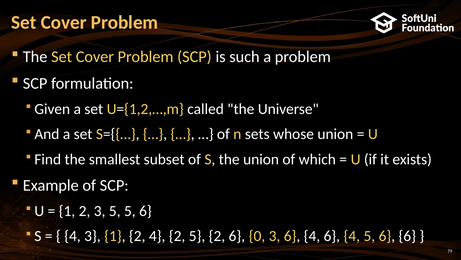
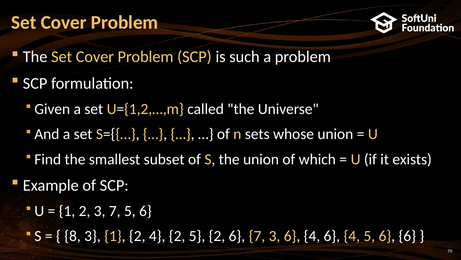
3 5: 5 -> 7
4 at (72, 236): 4 -> 8
6 0: 0 -> 7
